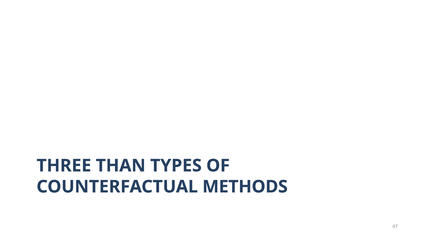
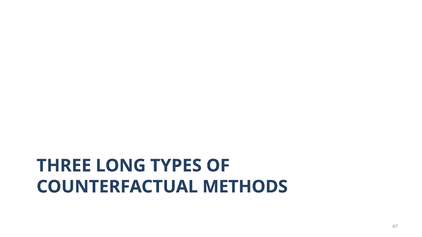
THAN: THAN -> LONG
